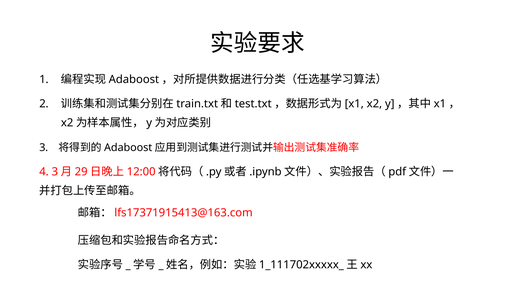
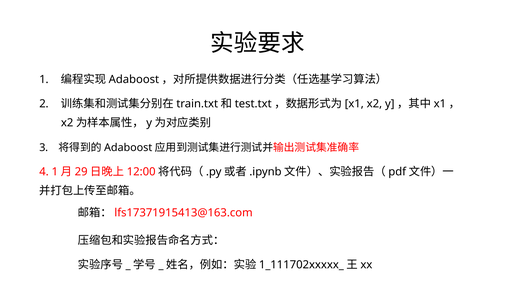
4 3: 3 -> 1
